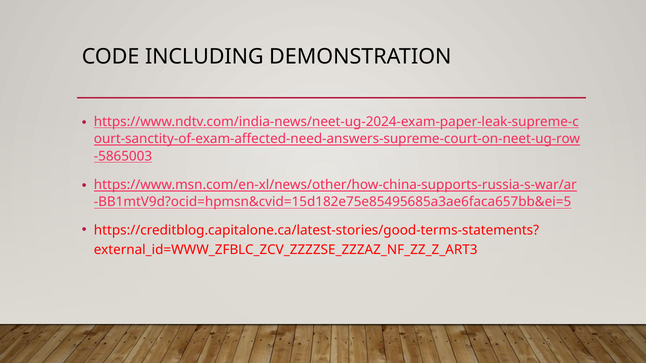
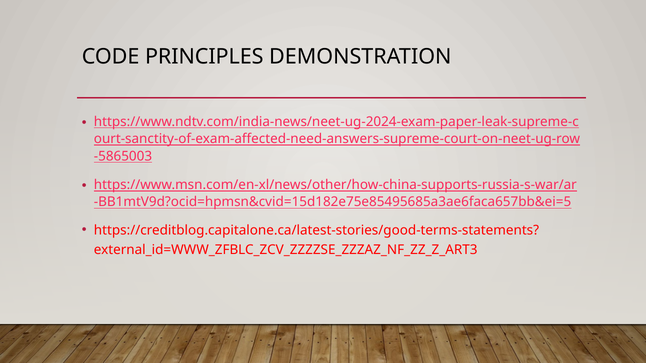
INCLUDING: INCLUDING -> PRINCIPLES
